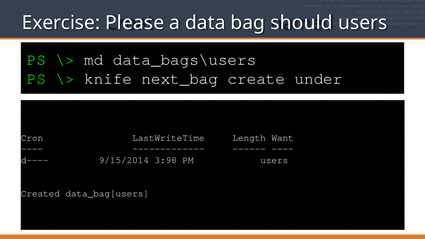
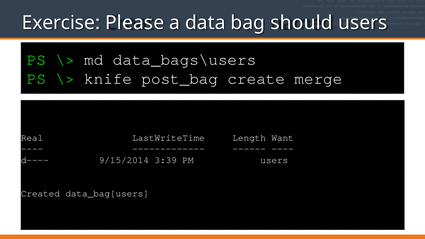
next_bag: next_bag -> post_bag
under: under -> merge
Cron: Cron -> Real
3:98: 3:98 -> 3:39
